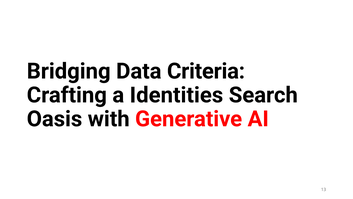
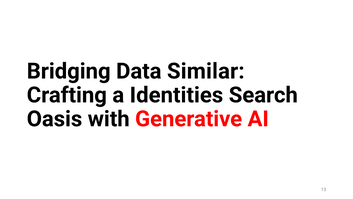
Criteria: Criteria -> Similar
